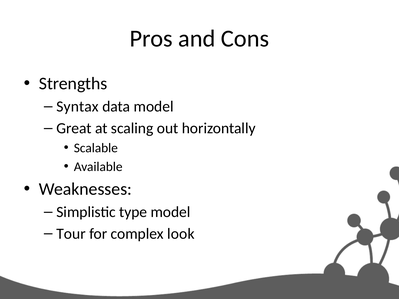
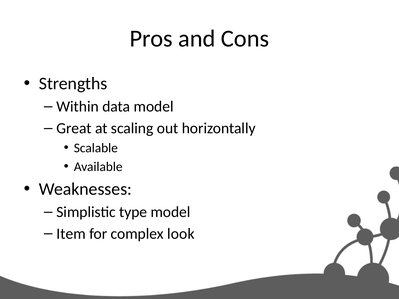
Syntax: Syntax -> Within
Tour: Tour -> Item
